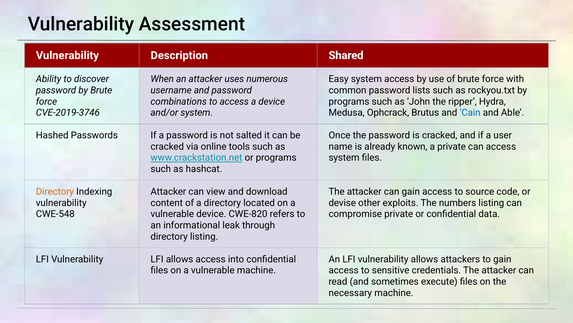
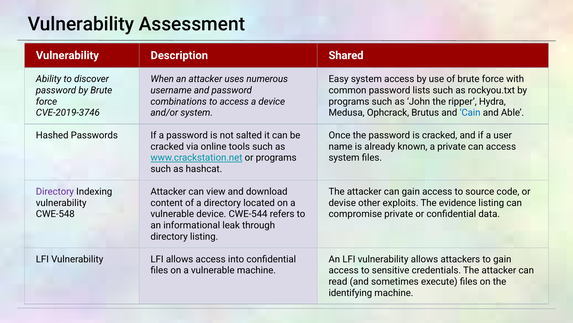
Directory at (55, 191) colour: orange -> purple
numbers: numbers -> evidence
CWE-820: CWE-820 -> CWE-544
necessary: necessary -> identifying
